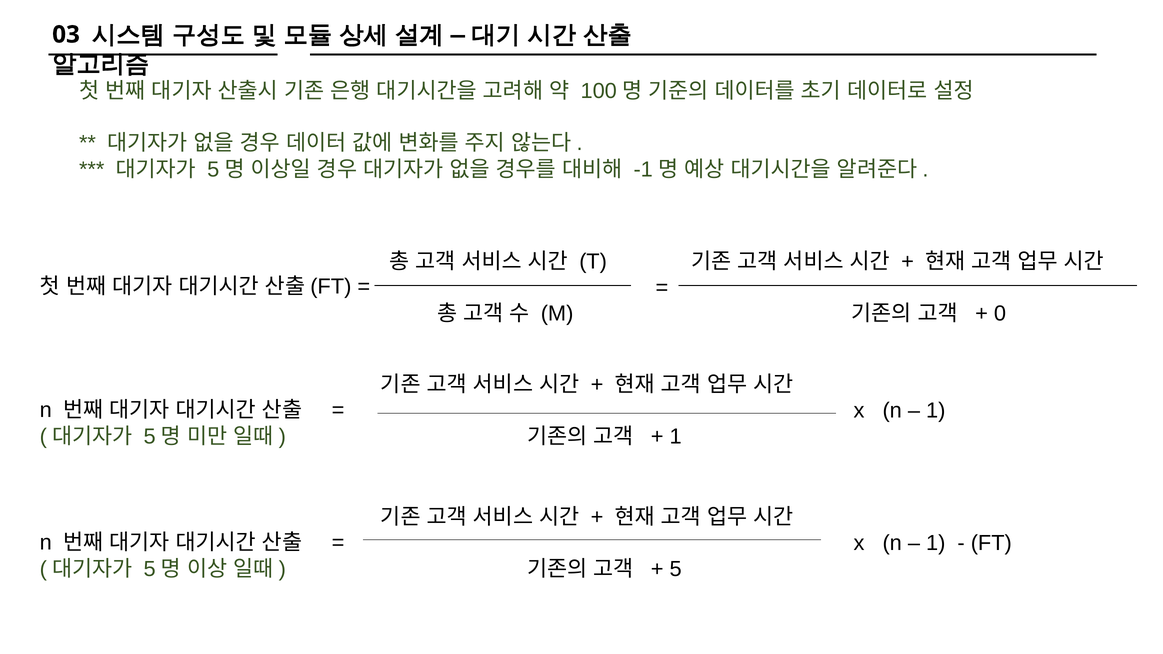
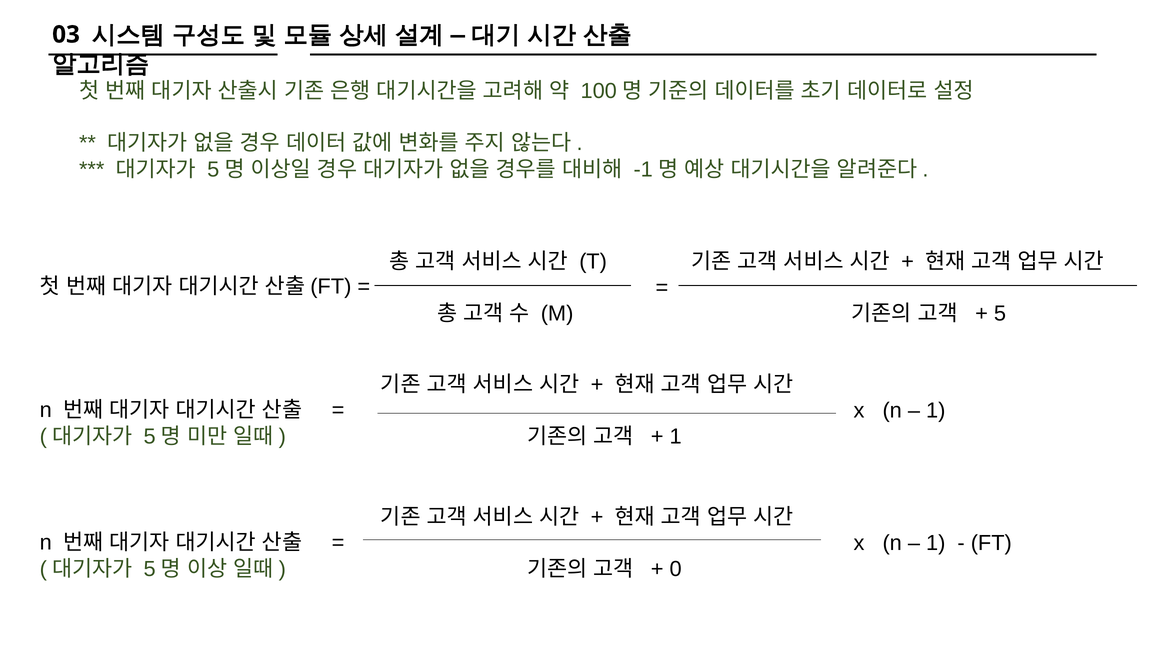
0: 0 -> 5
5: 5 -> 0
